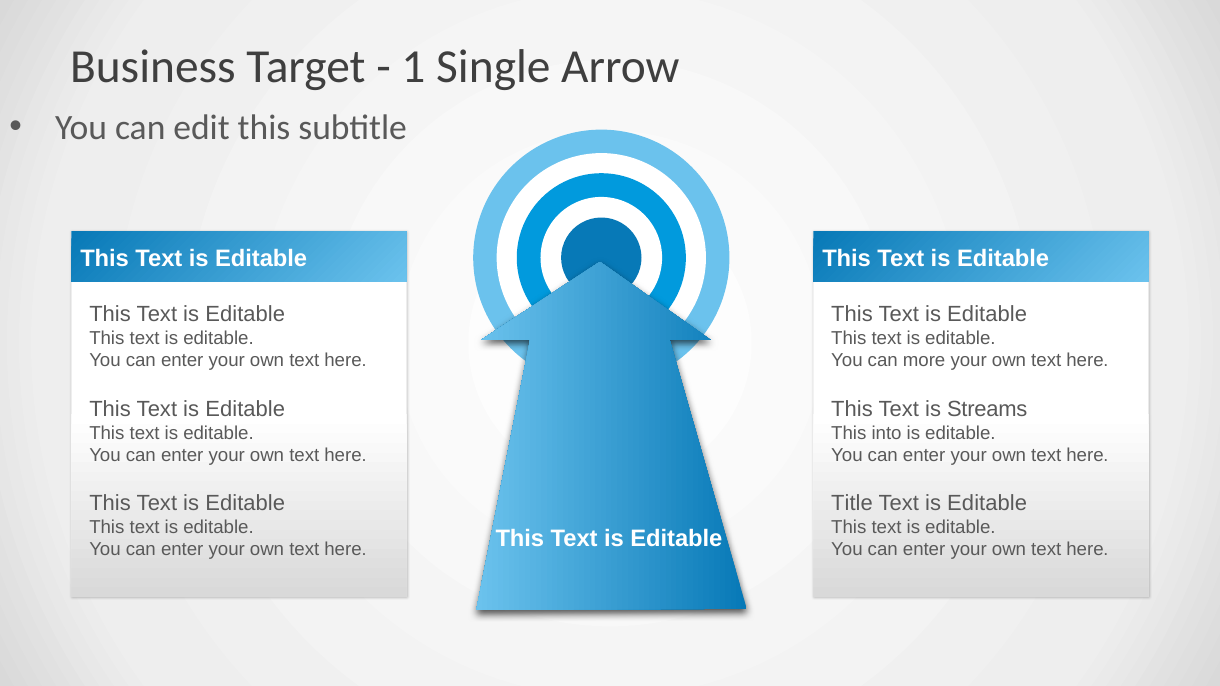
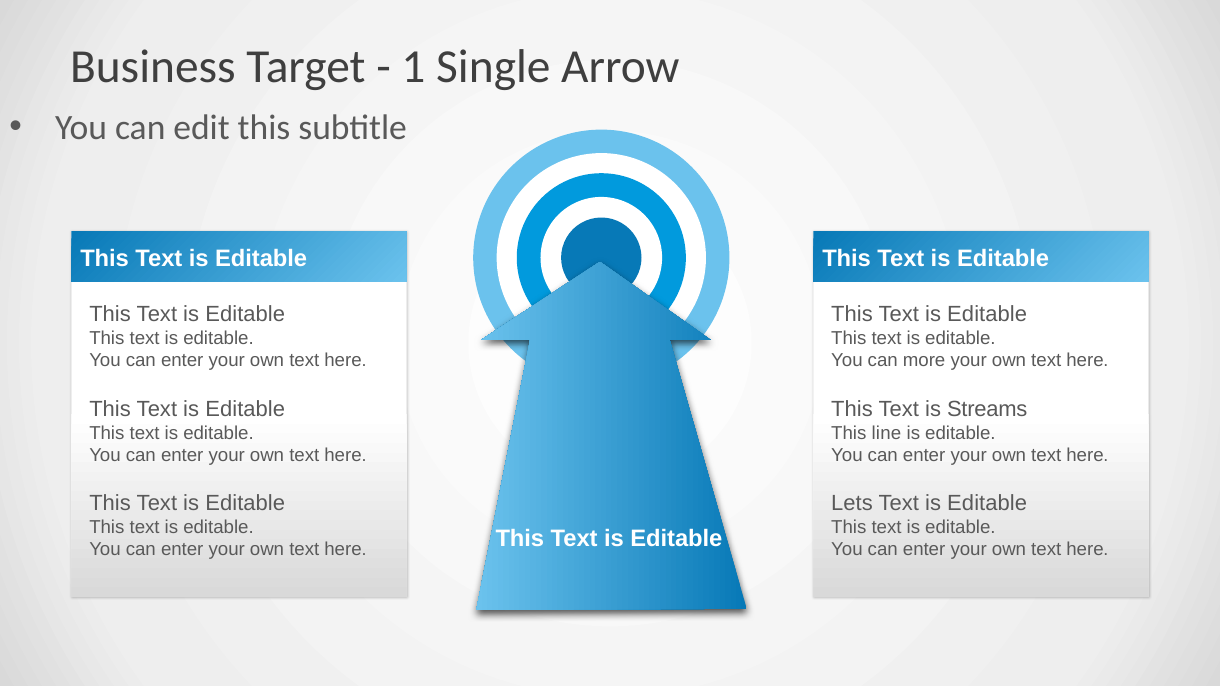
into: into -> line
Title: Title -> Lets
